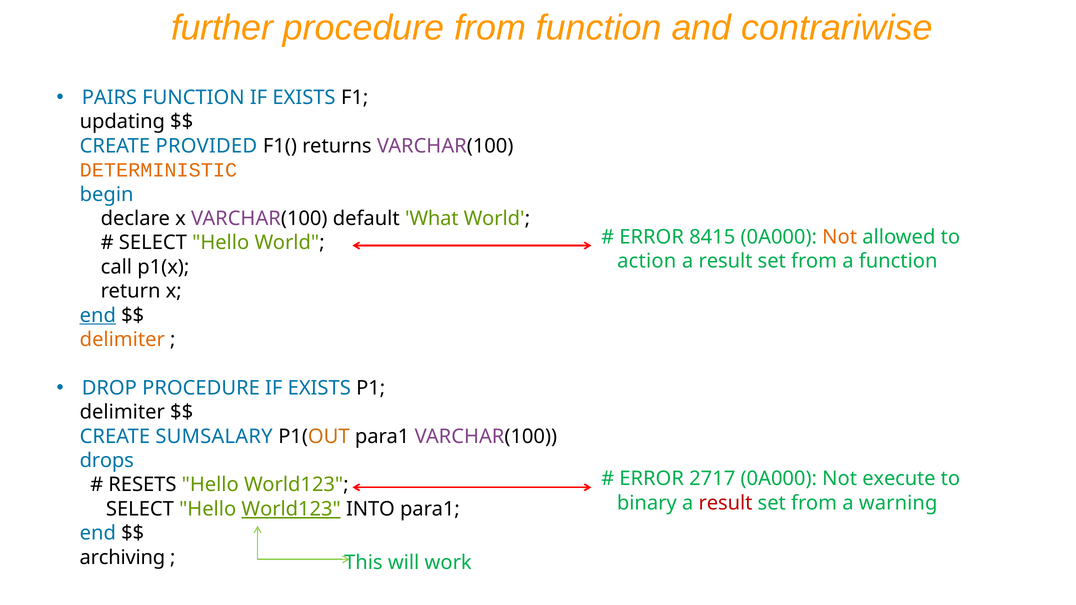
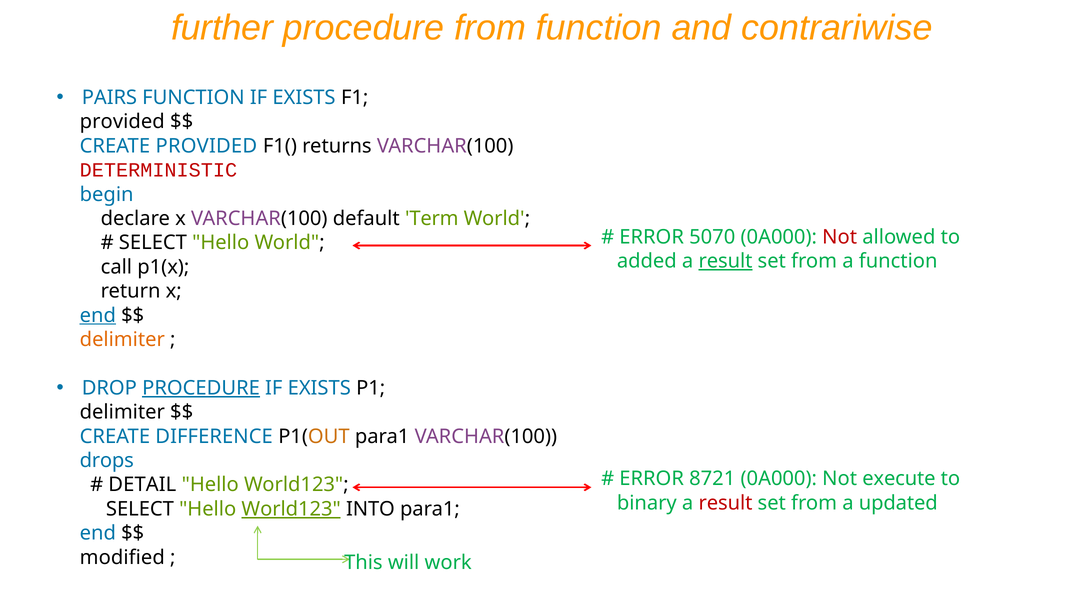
updating at (122, 122): updating -> provided
DETERMINISTIC colour: orange -> red
What: What -> Term
8415: 8415 -> 5070
Not at (840, 237) colour: orange -> red
action: action -> added
result at (726, 261) underline: none -> present
PROCEDURE at (201, 388) underline: none -> present
SUMSALARY: SUMSALARY -> DIFFERENCE
2717: 2717 -> 8721
RESETS: RESETS -> DETAIL
warning: warning -> updated
archiving: archiving -> modified
